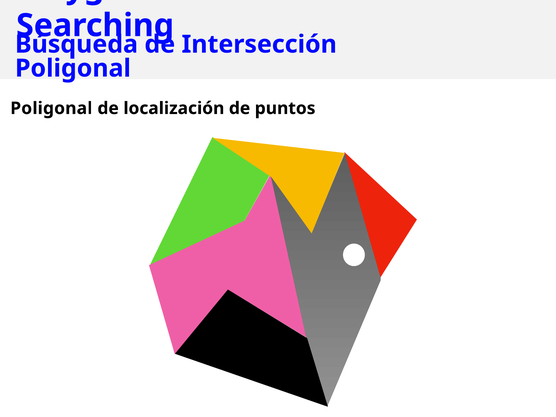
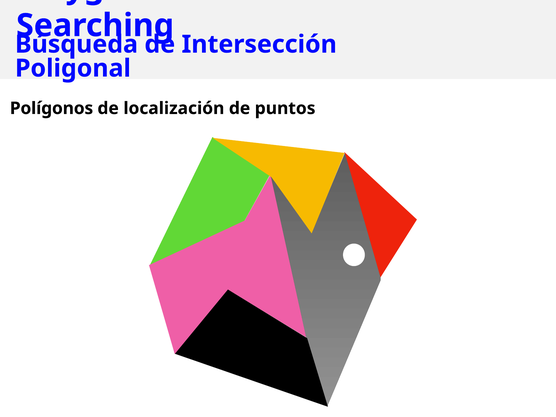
Poligonal at (51, 108): Poligonal -> Polígonos
